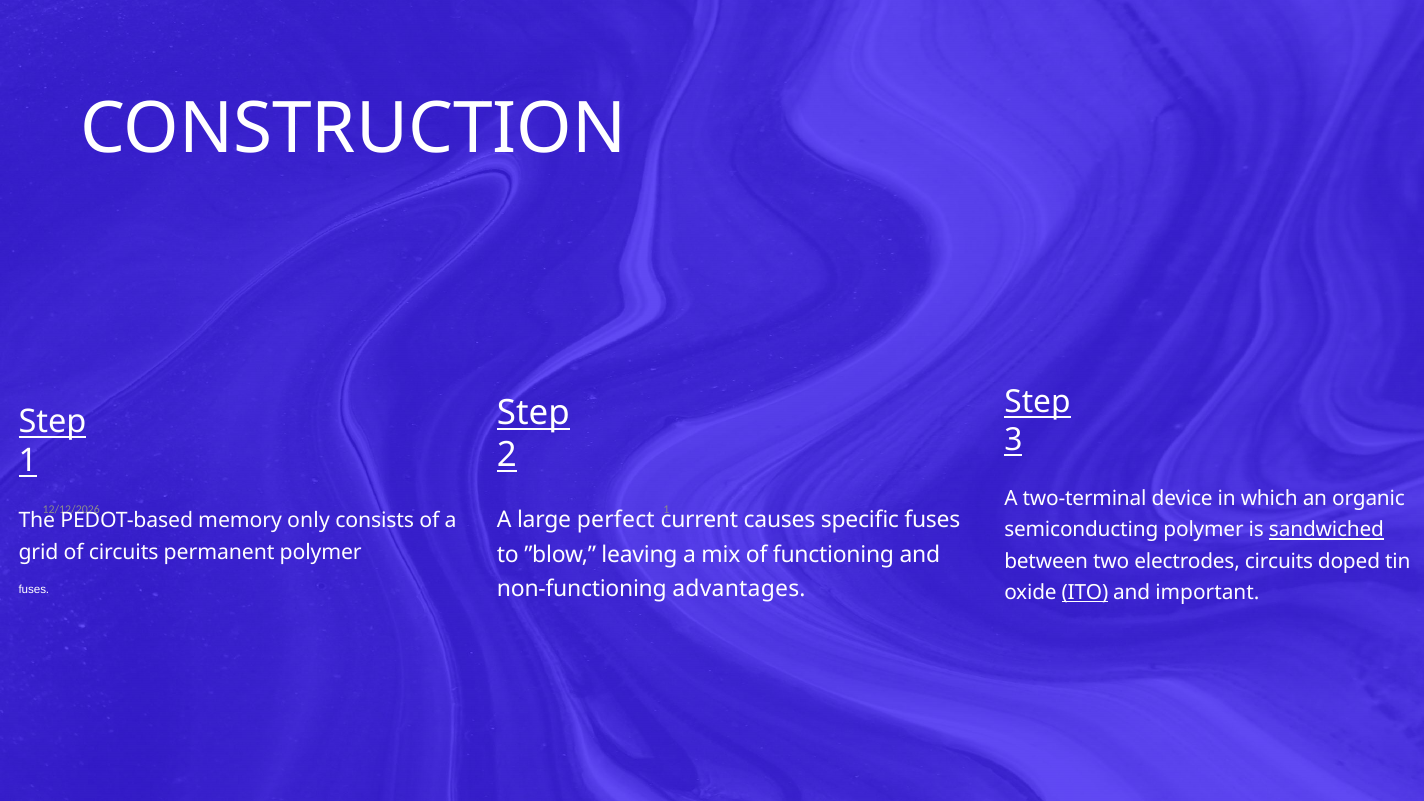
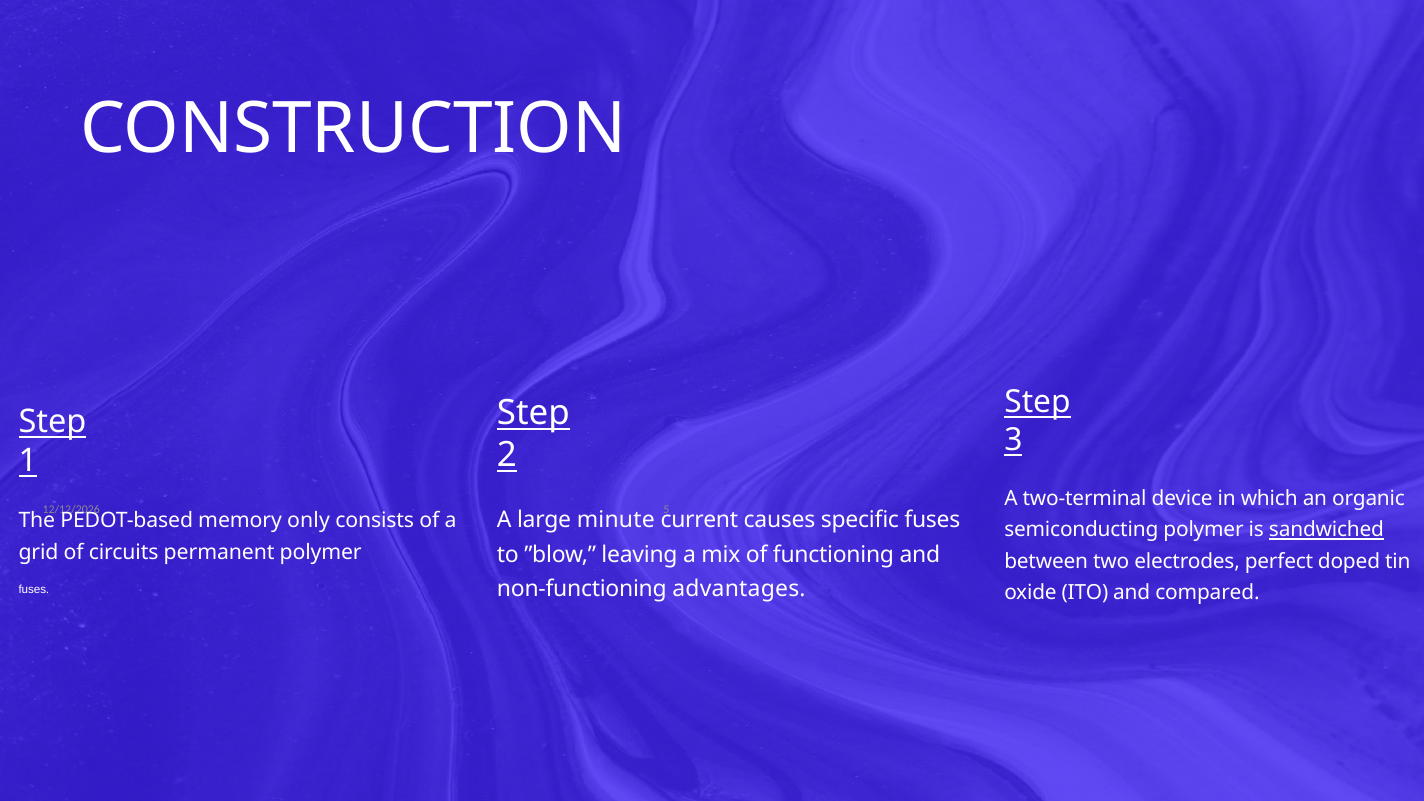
1 at (666, 510): 1 -> 5
perfect: perfect -> minute
electrodes circuits: circuits -> perfect
ITO underline: present -> none
important: important -> compared
